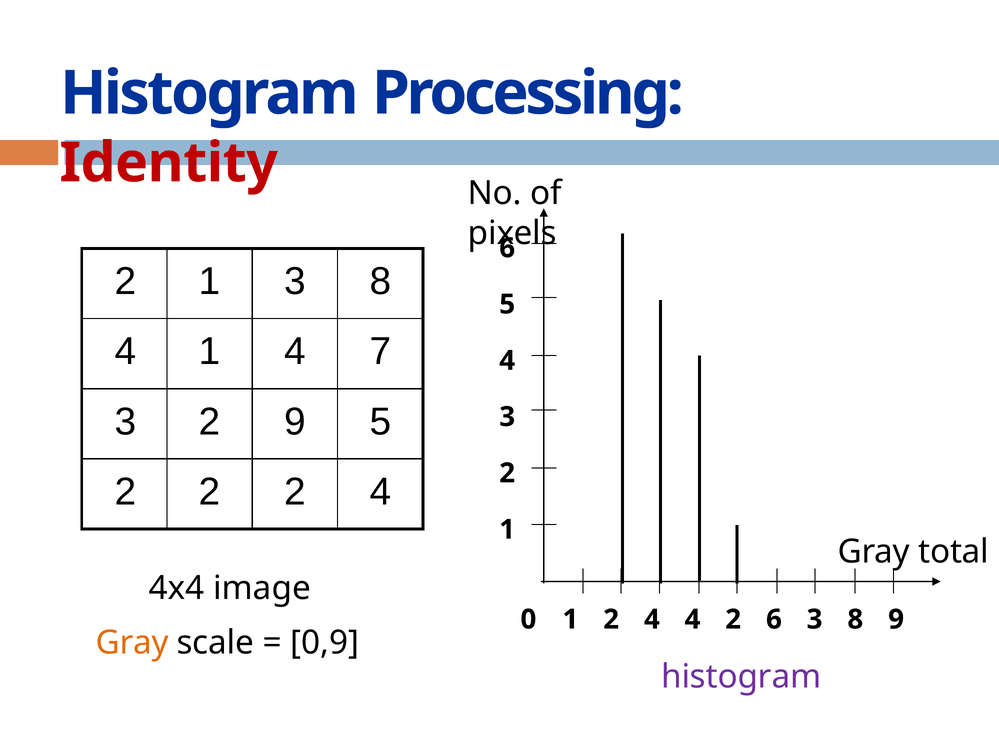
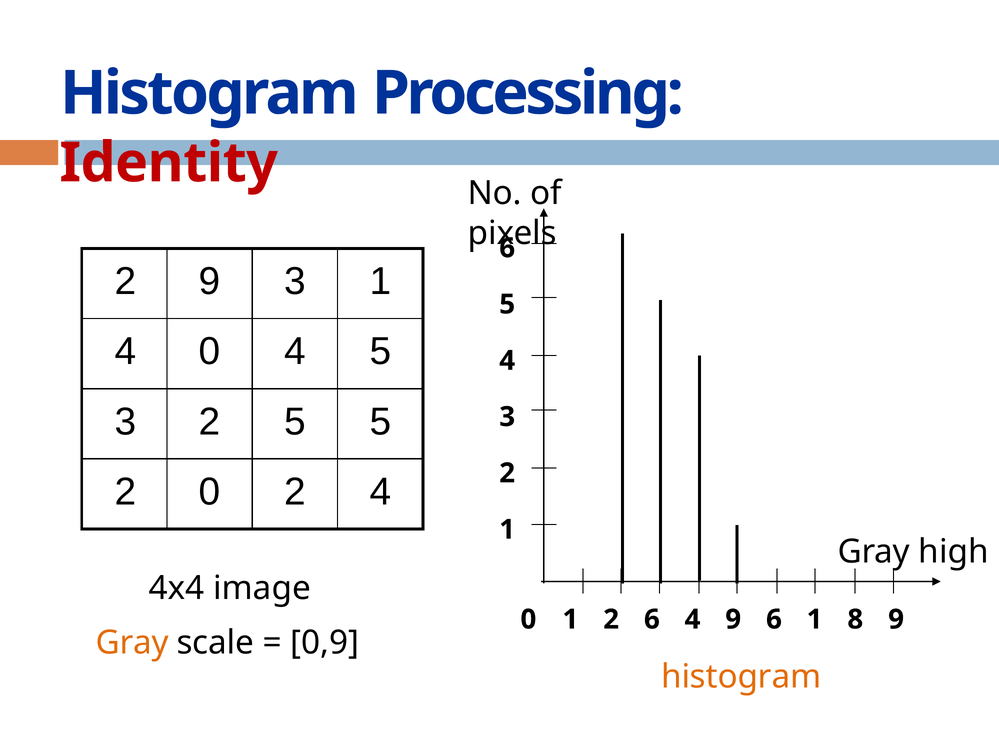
1 at (210, 281): 1 -> 9
8 at (380, 281): 8 -> 1
4 1: 1 -> 0
4 7: 7 -> 5
2 9: 9 -> 5
2 at (210, 491): 2 -> 0
total: total -> high
1 2 4: 4 -> 6
4 2: 2 -> 9
6 3: 3 -> 1
histogram at (741, 676) colour: purple -> orange
